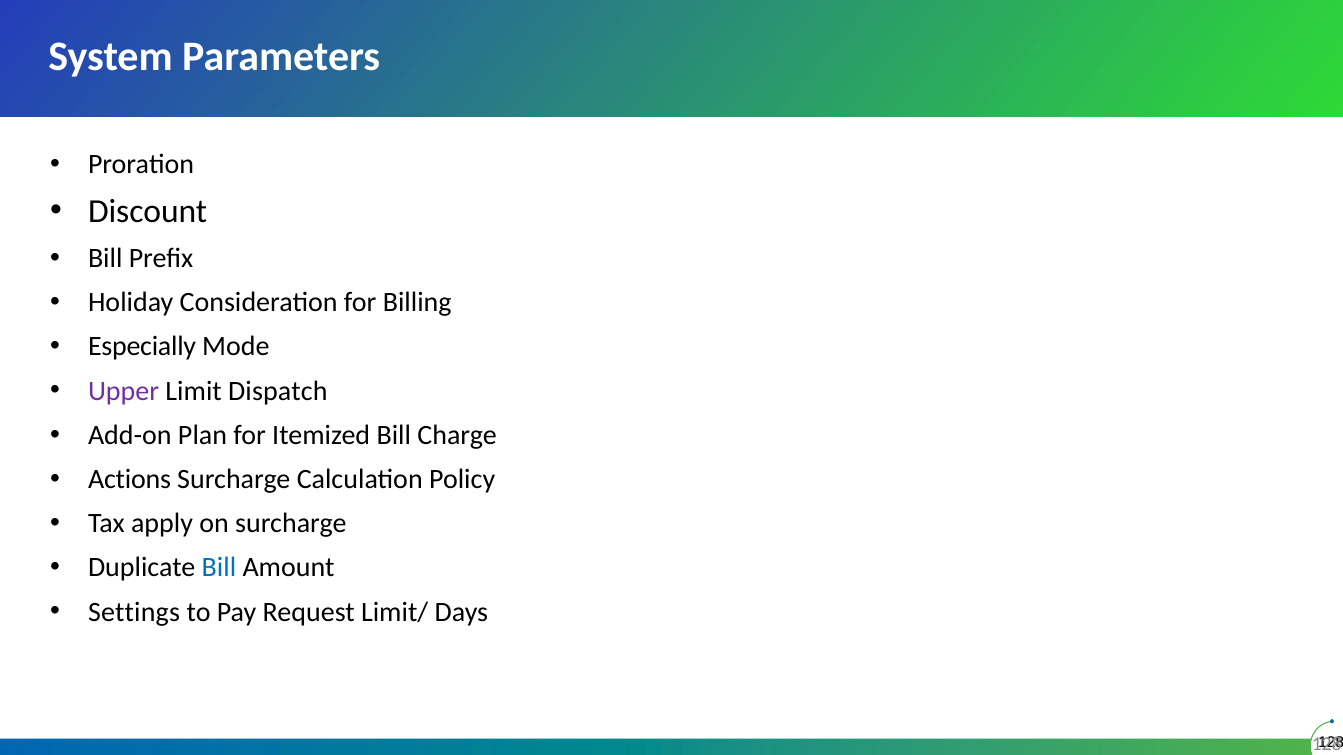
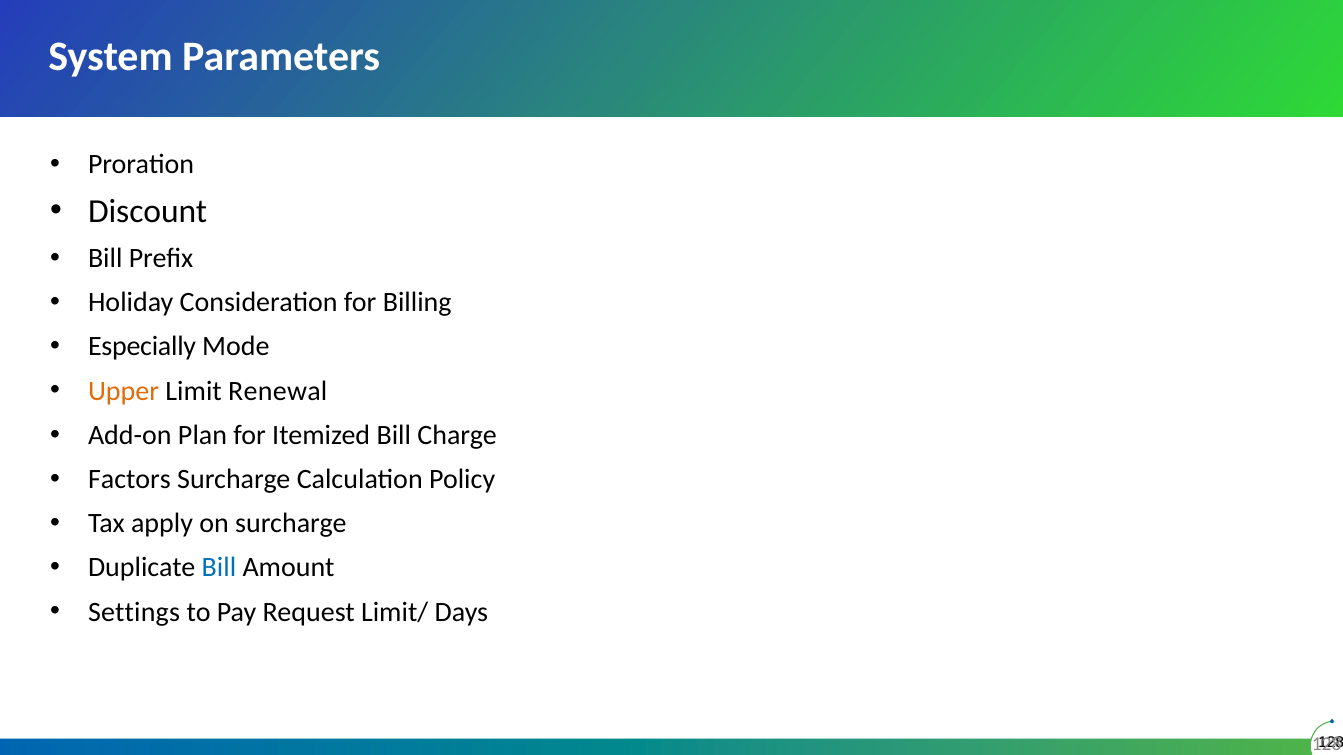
Upper colour: purple -> orange
Dispatch: Dispatch -> Renewal
Actions: Actions -> Factors
